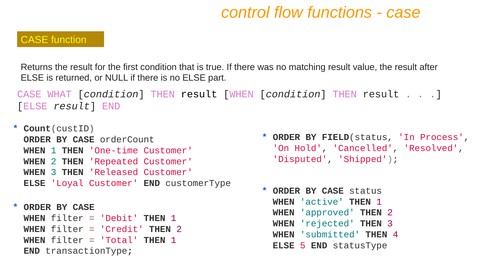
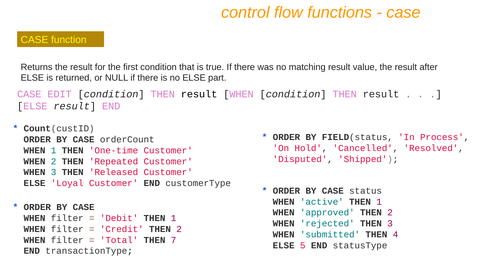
WHAT: WHAT -> EDIT
Total THEN 1: 1 -> 7
